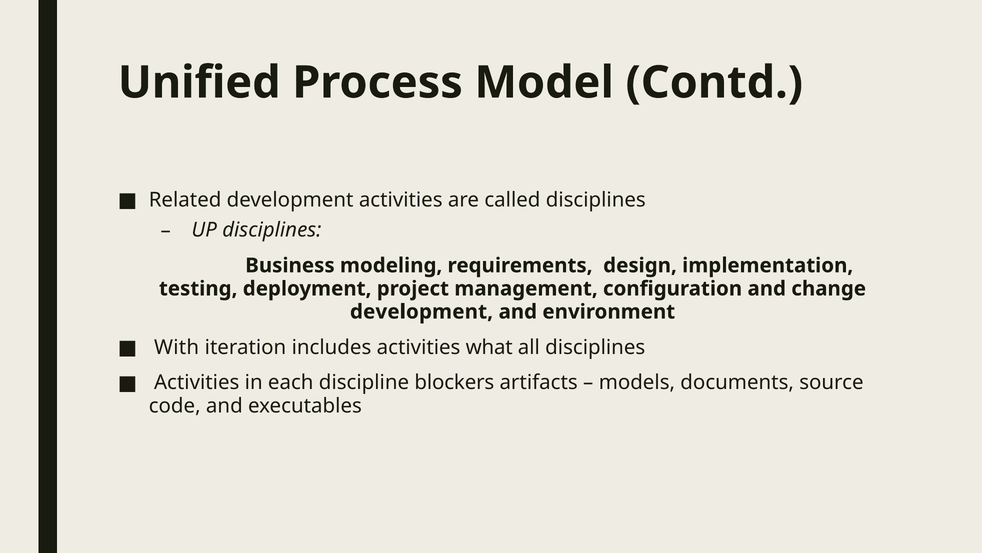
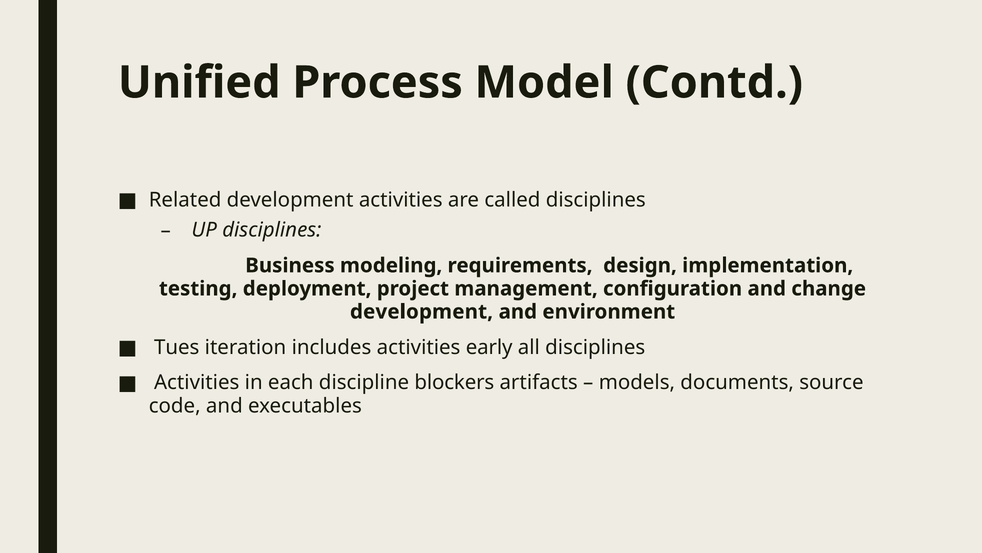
With: With -> Tues
what: what -> early
